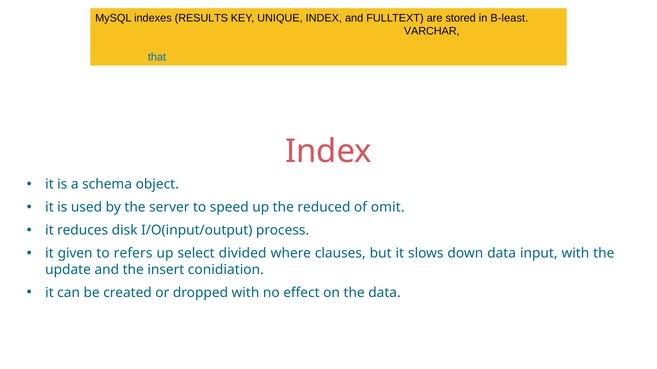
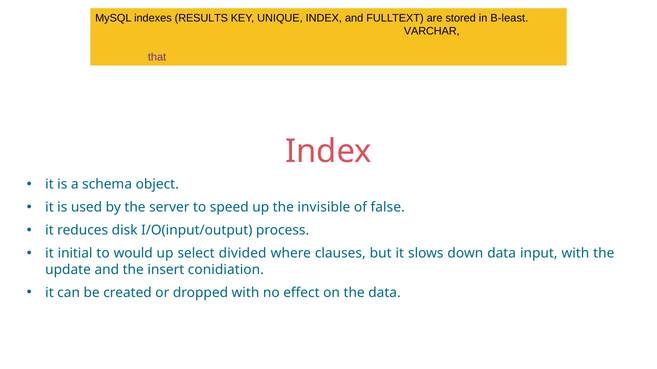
that colour: blue -> purple
reduced: reduced -> invisible
omit: omit -> false
given: given -> initial
refers: refers -> would
